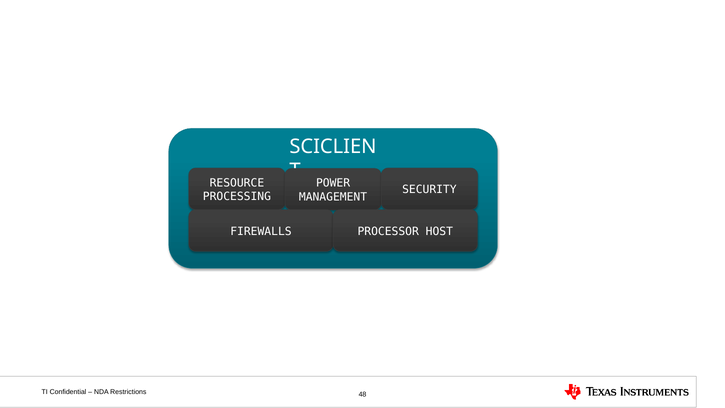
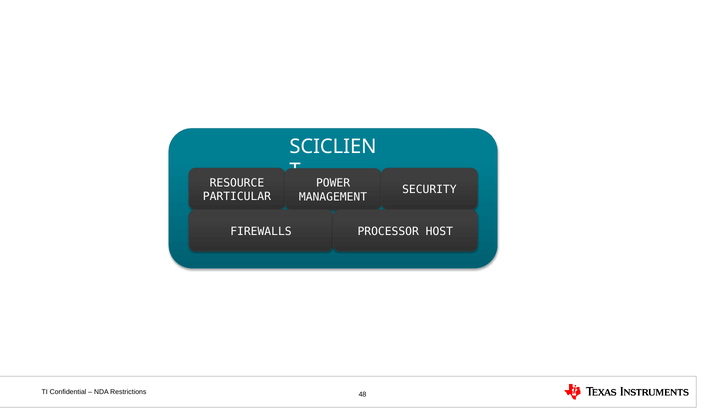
PROCESSING: PROCESSING -> PARTICULAR
